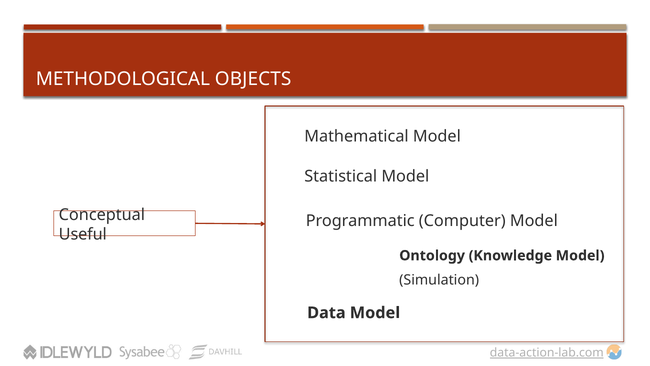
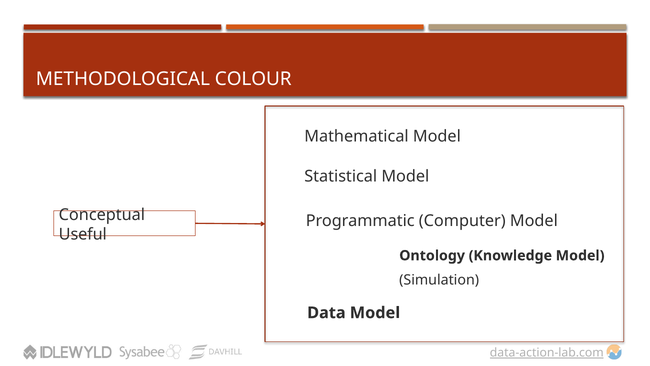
OBJECTS: OBJECTS -> COLOUR
